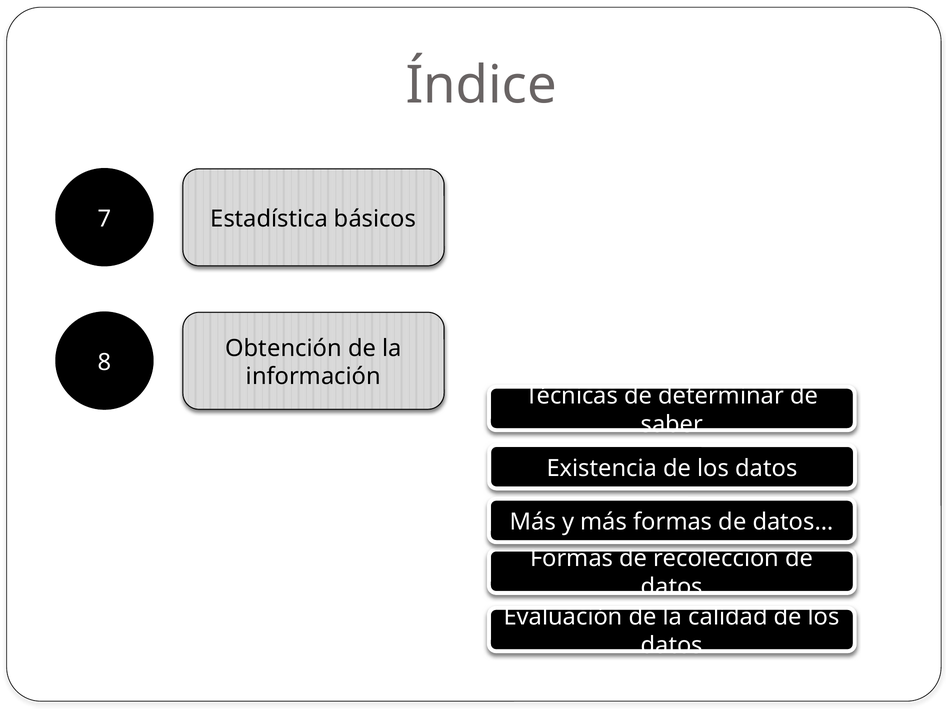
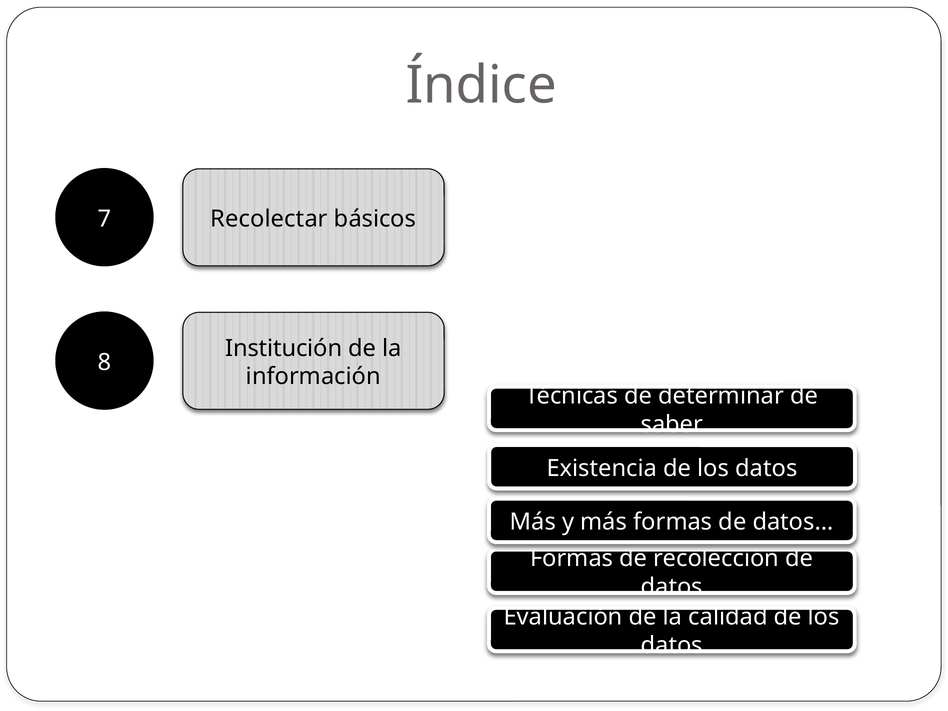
Estadística: Estadística -> Recolectar
Obtención: Obtención -> Institución
